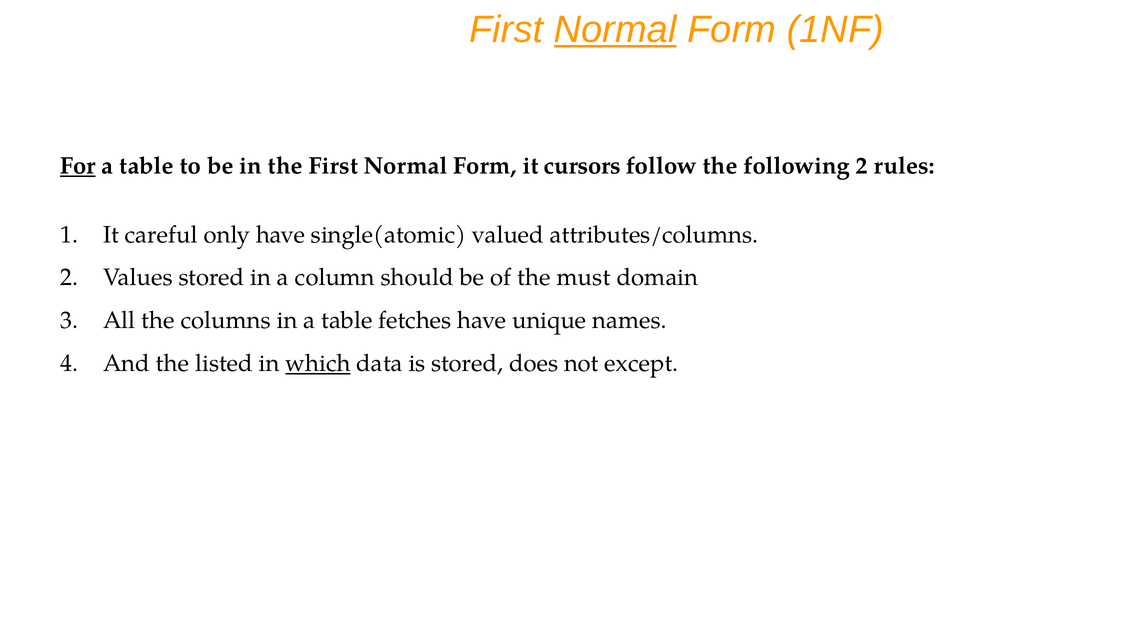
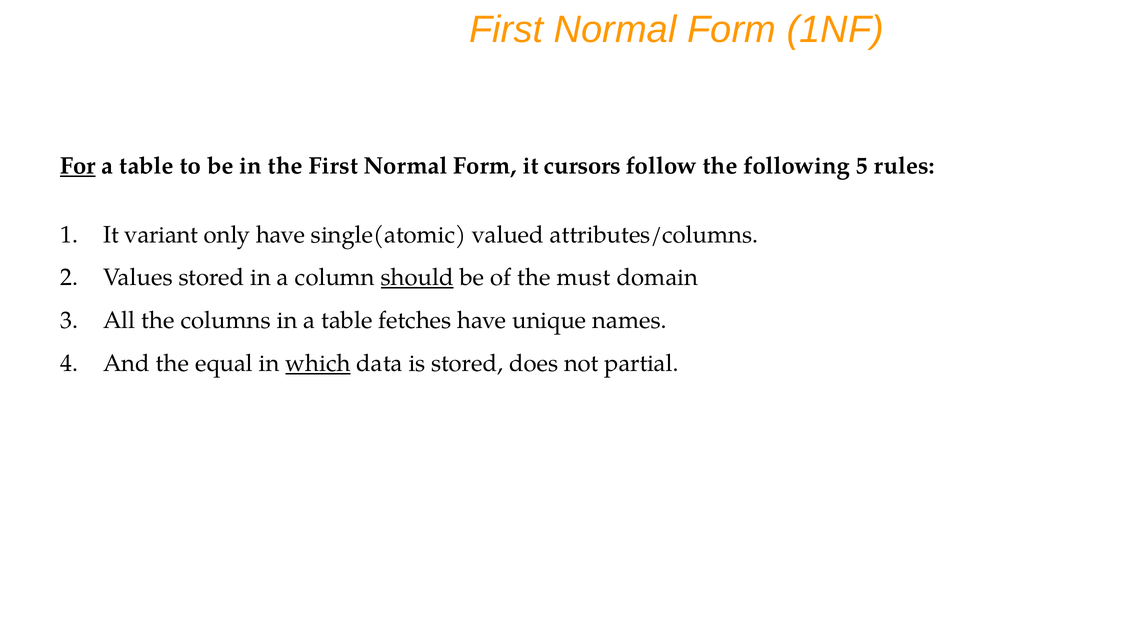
Normal at (615, 30) underline: present -> none
following 2: 2 -> 5
careful: careful -> variant
should underline: none -> present
listed: listed -> equal
except: except -> partial
